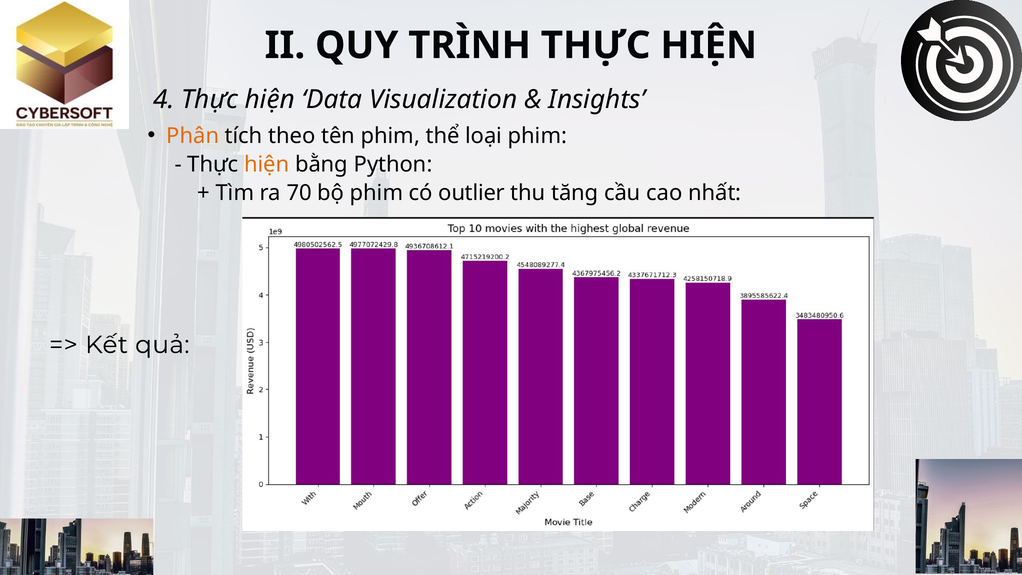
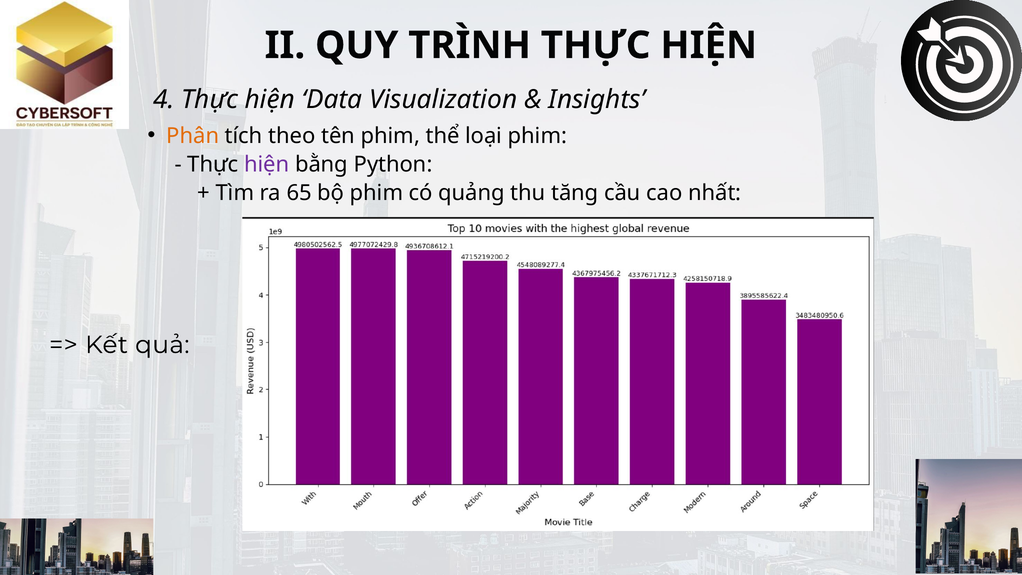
hiện at (267, 164) colour: orange -> purple
70: 70 -> 65
outlier: outlier -> quảng
